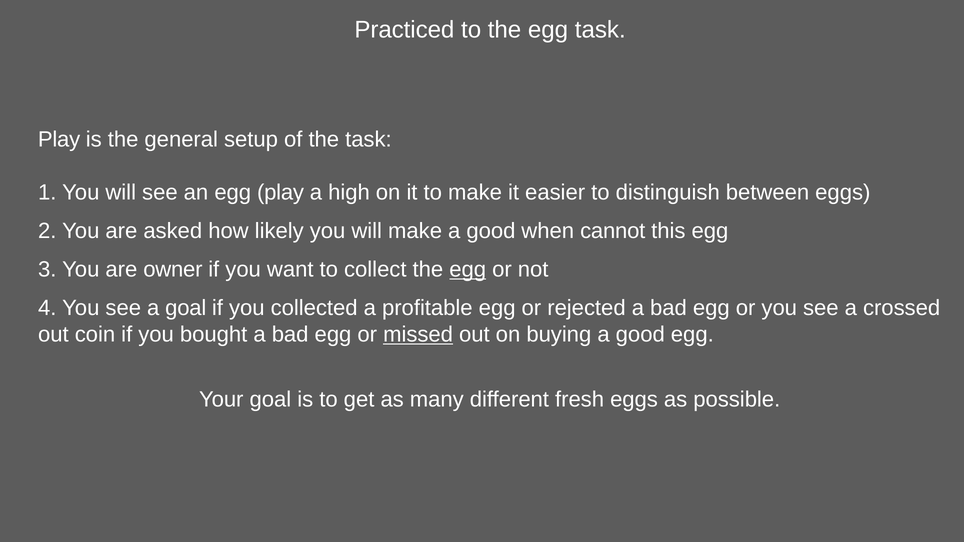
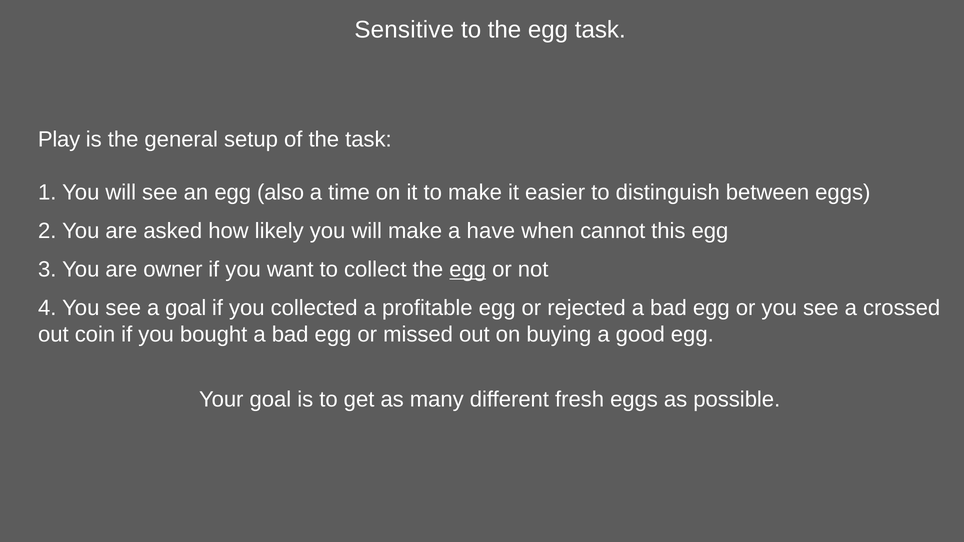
Practiced: Practiced -> Sensitive
egg play: play -> also
high: high -> time
make a good: good -> have
missed underline: present -> none
